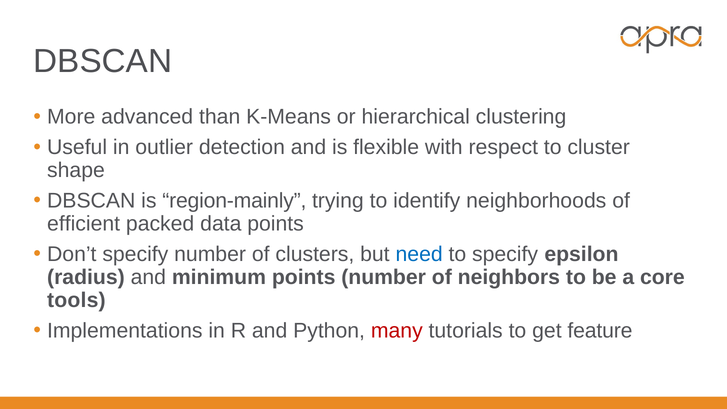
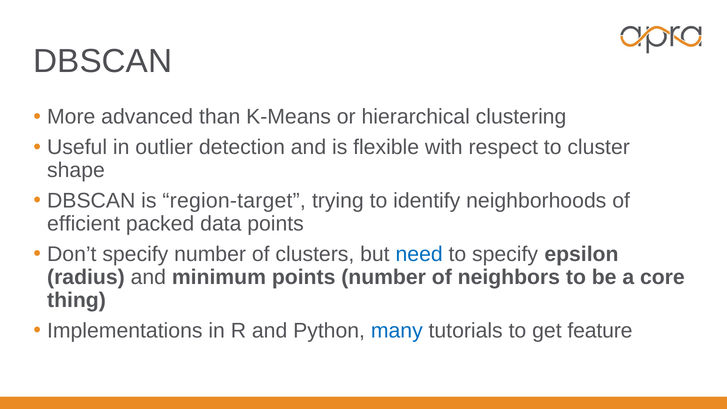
region-mainly: region-mainly -> region-target
tools: tools -> thing
many colour: red -> blue
